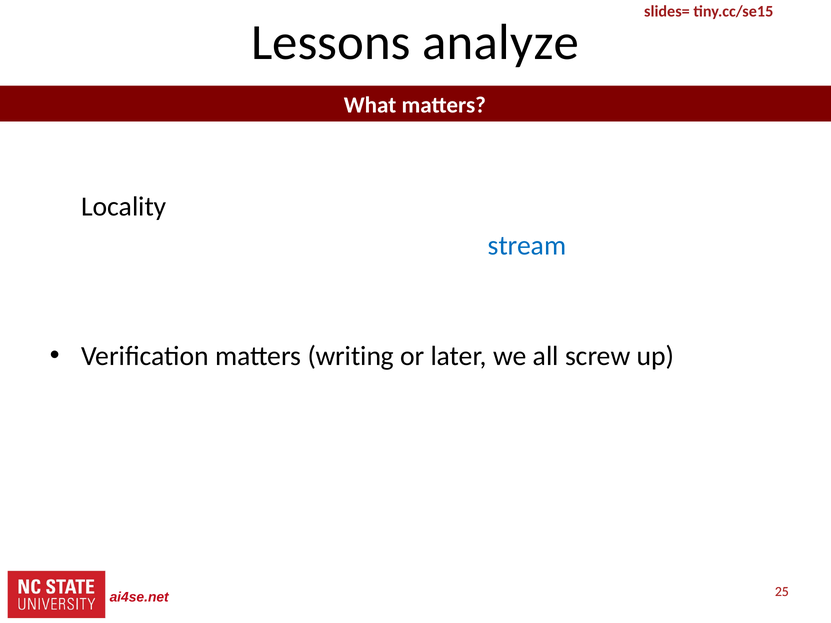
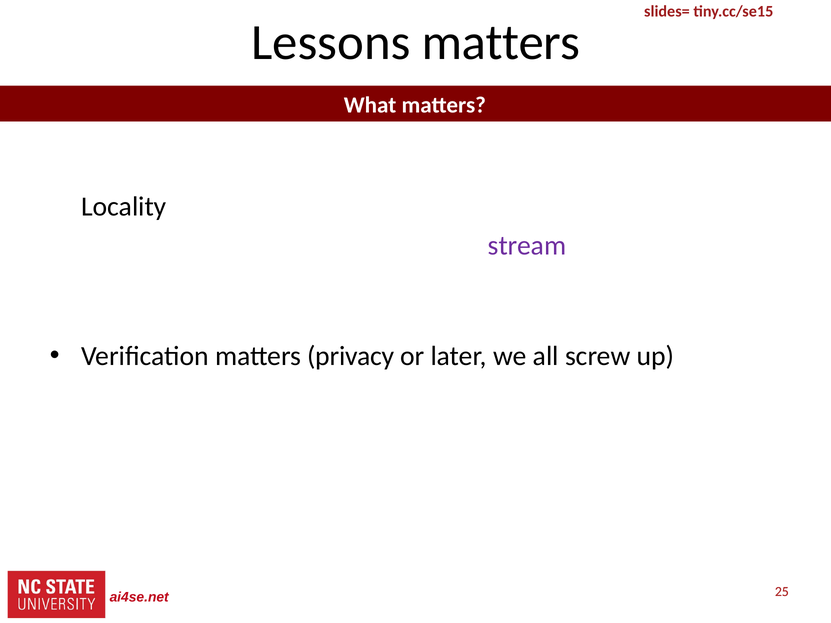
Lessons analyze: analyze -> matters
stream colour: blue -> purple
matters writing: writing -> privacy
